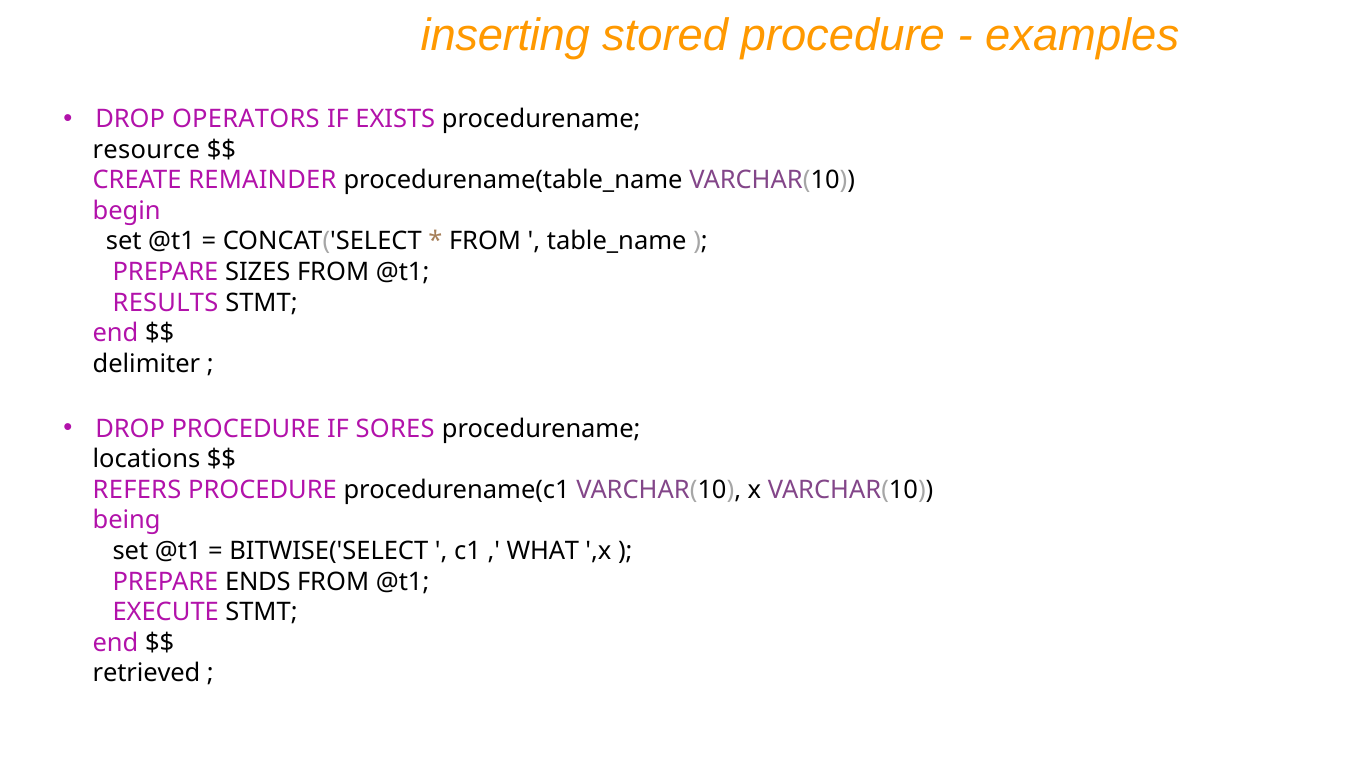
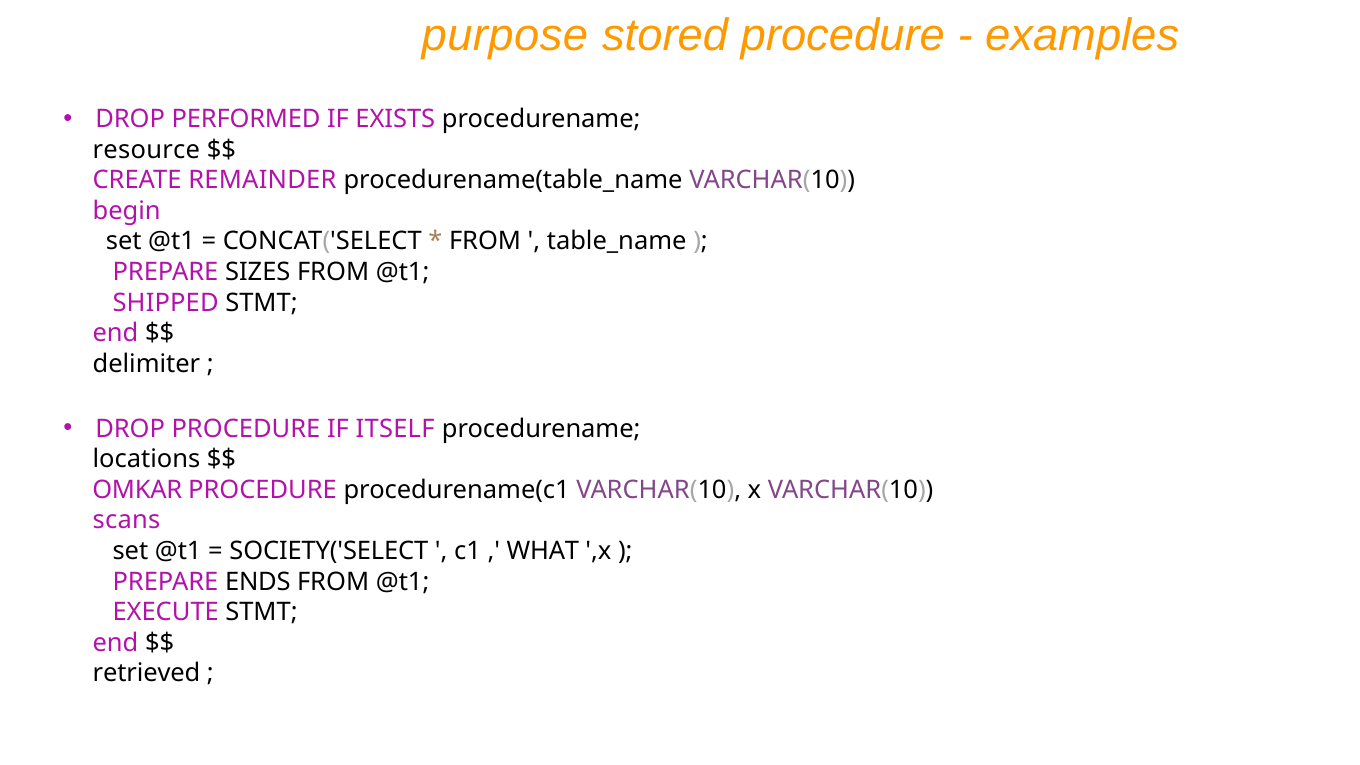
inserting: inserting -> purpose
OPERATORS: OPERATORS -> PERFORMED
RESULTS: RESULTS -> SHIPPED
SORES: SORES -> ITSELF
REFERS: REFERS -> OMKAR
being: being -> scans
BITWISE('SELECT: BITWISE('SELECT -> SOCIETY('SELECT
